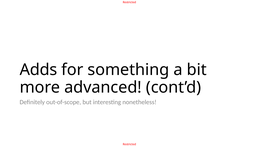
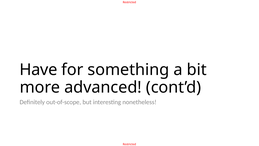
Adds: Adds -> Have
